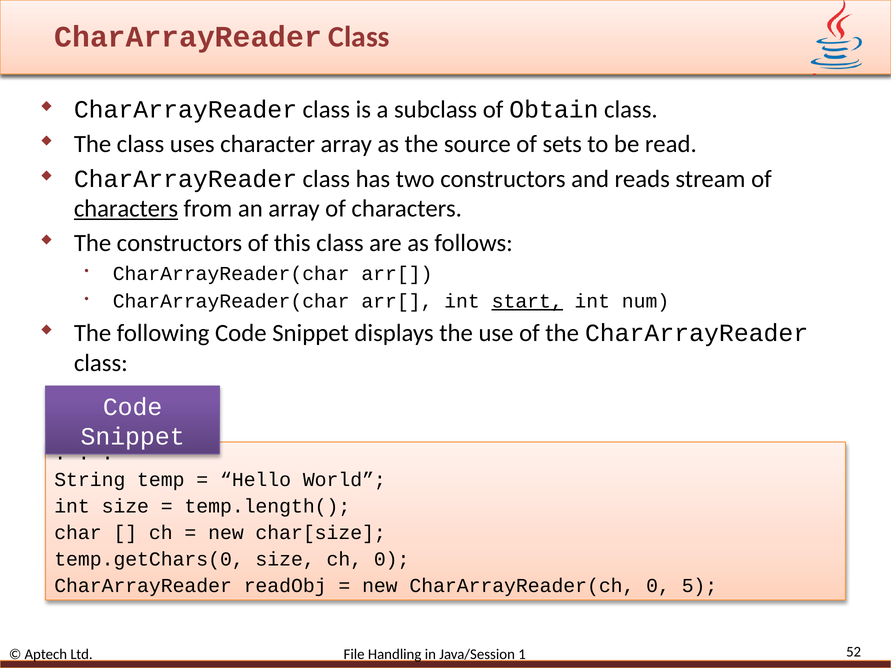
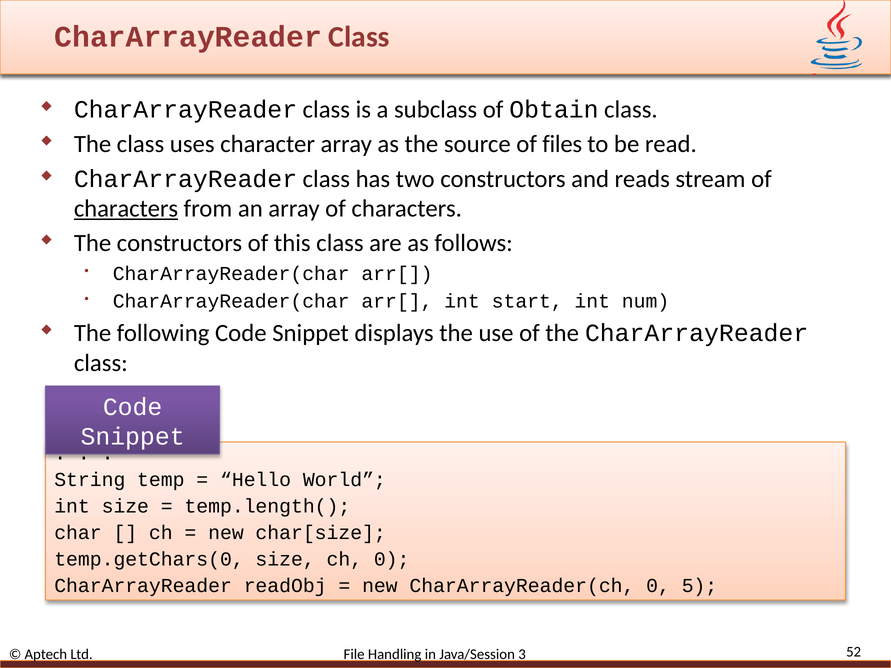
sets: sets -> files
start underline: present -> none
1: 1 -> 3
